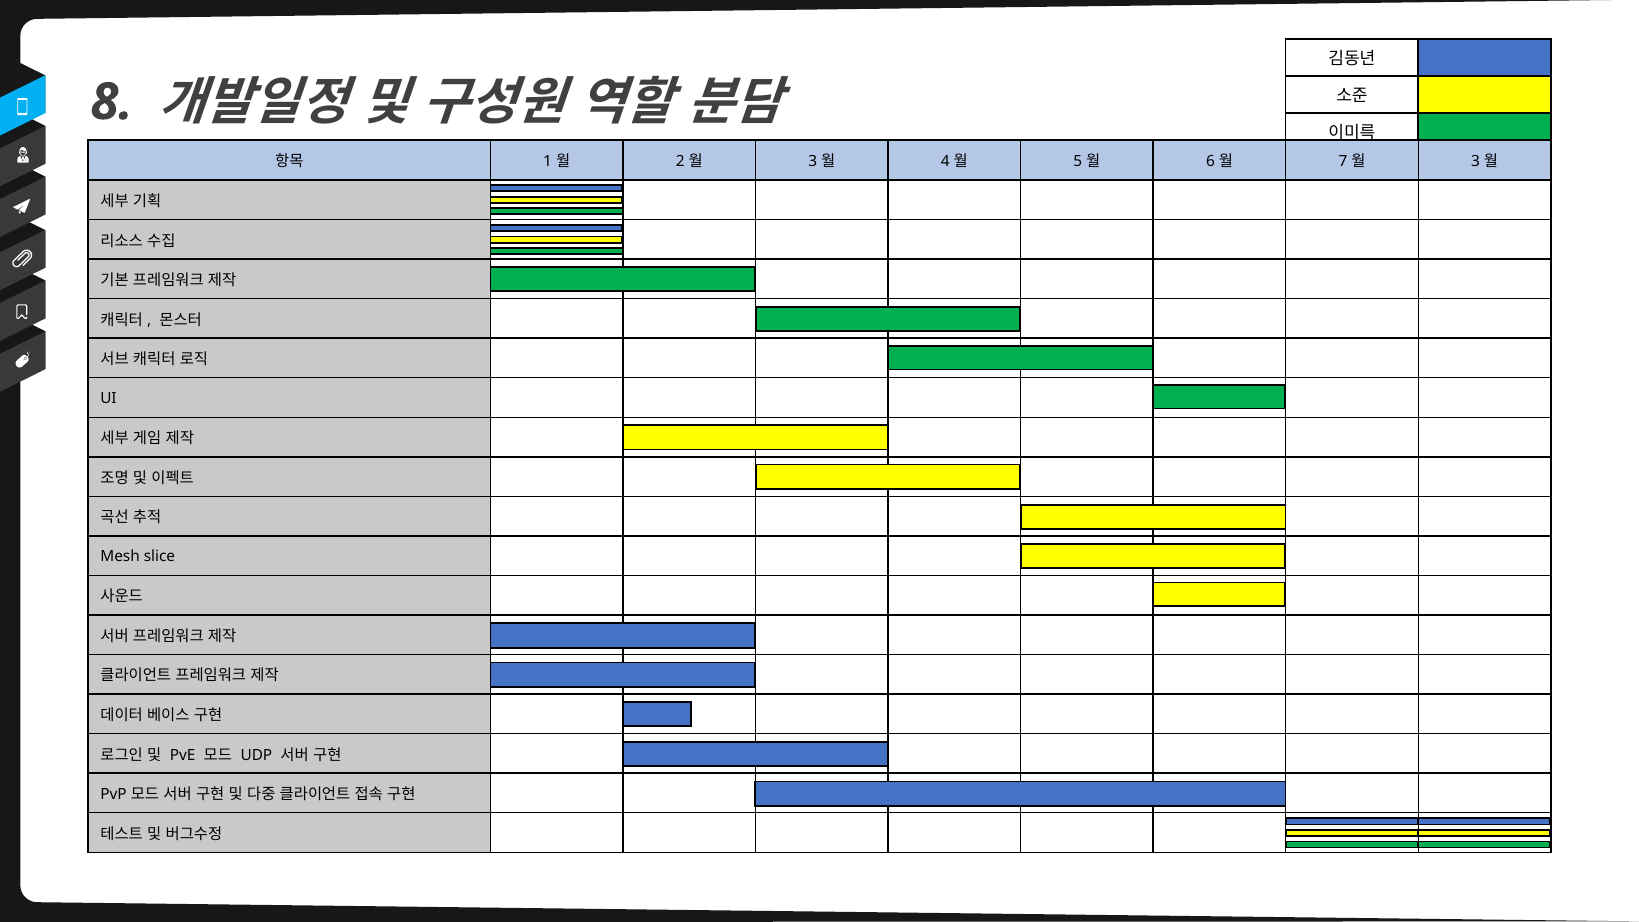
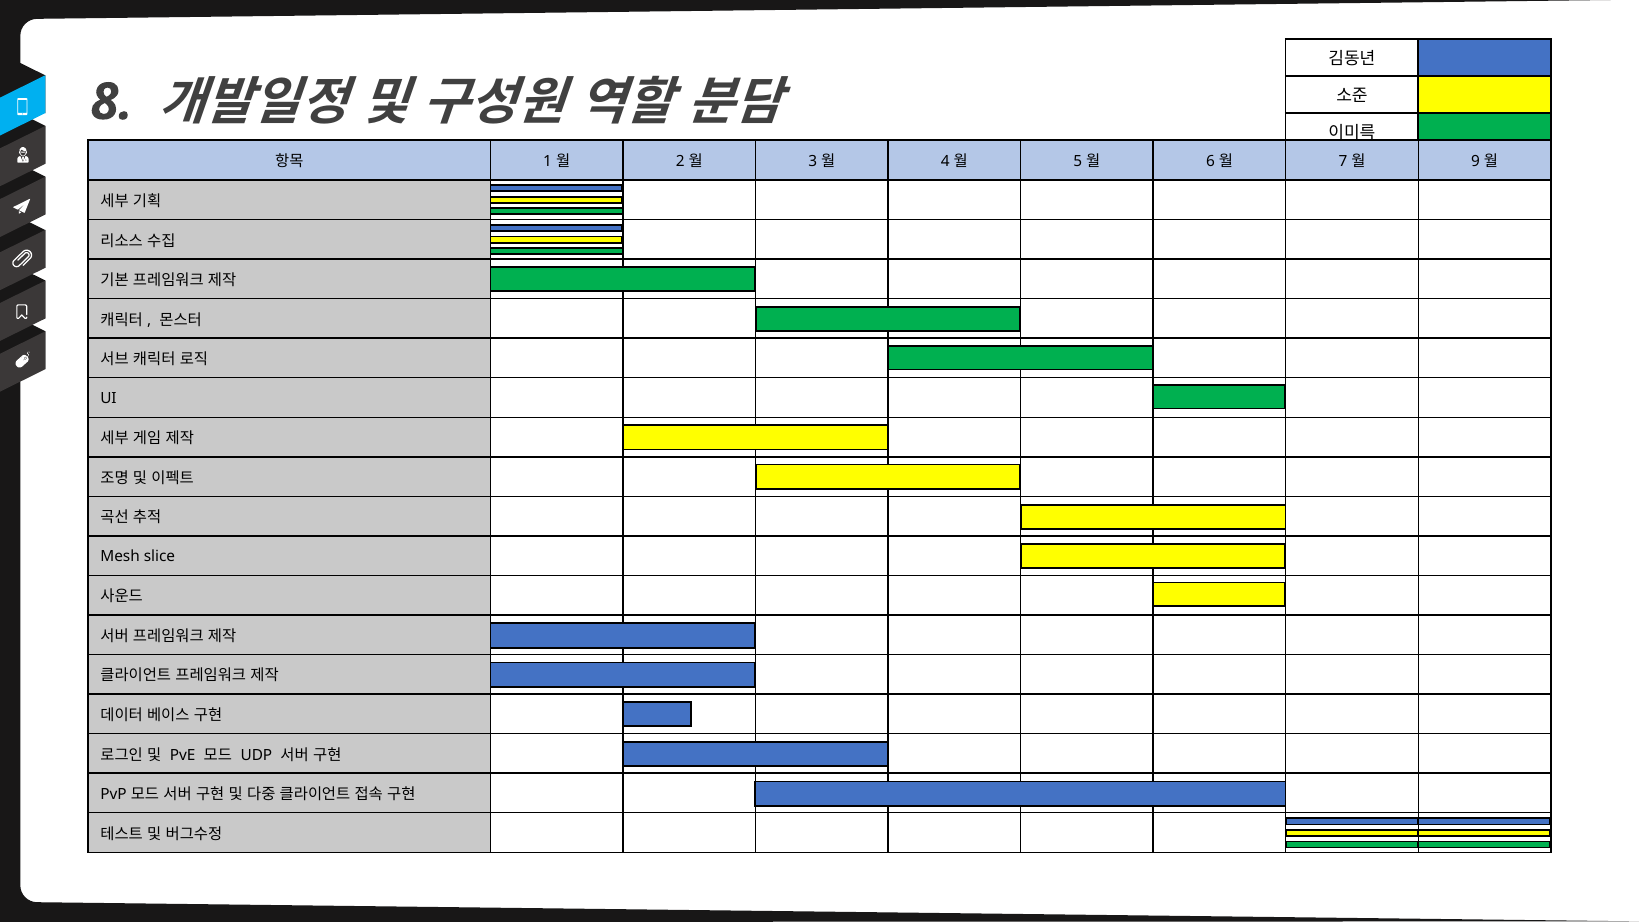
3 at (1476, 162): 3 -> 9
